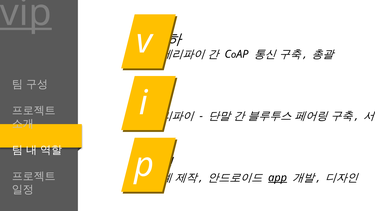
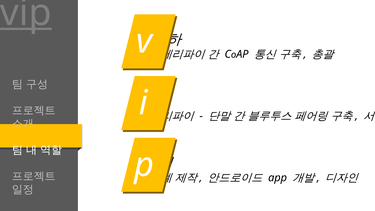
app underline: present -> none
